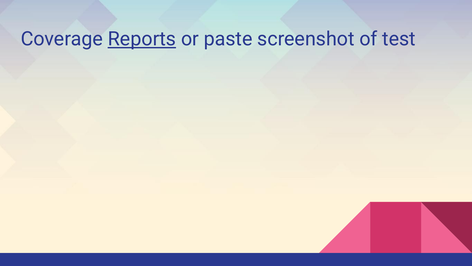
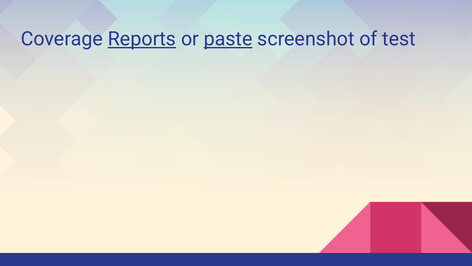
paste underline: none -> present
